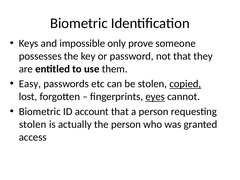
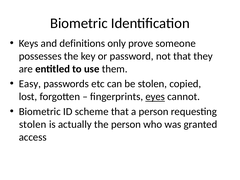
impossible: impossible -> definitions
copied underline: present -> none
account: account -> scheme
